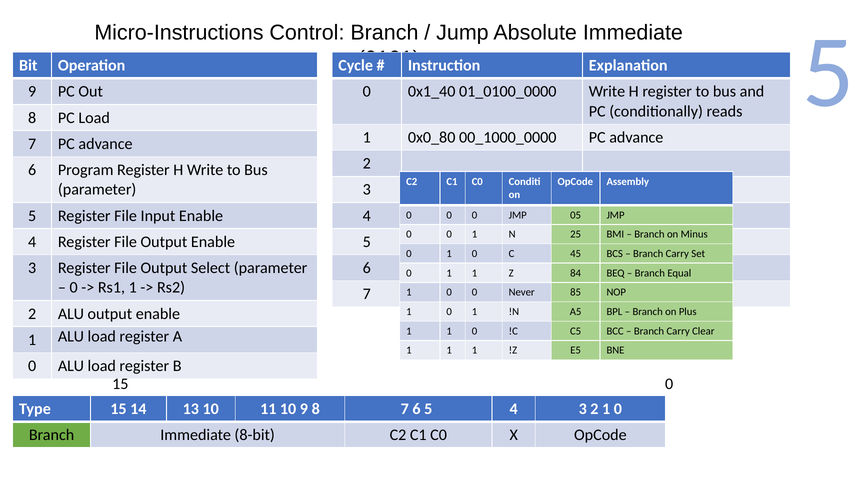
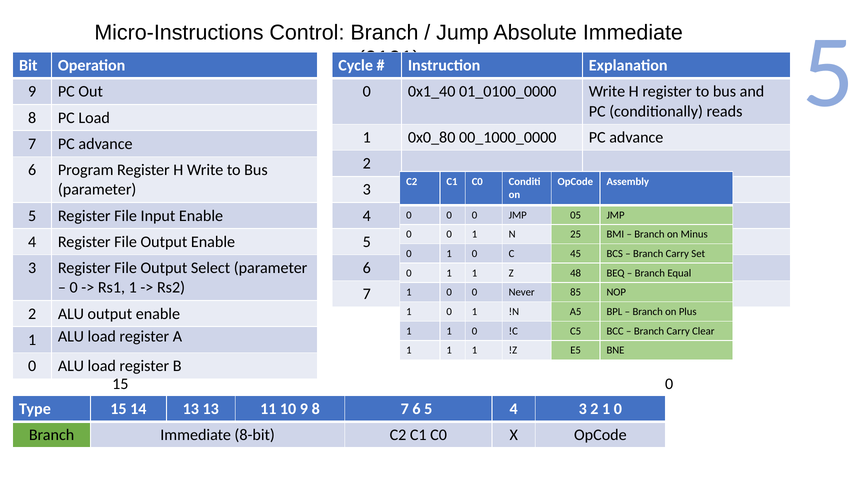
84: 84 -> 48
13 10: 10 -> 13
